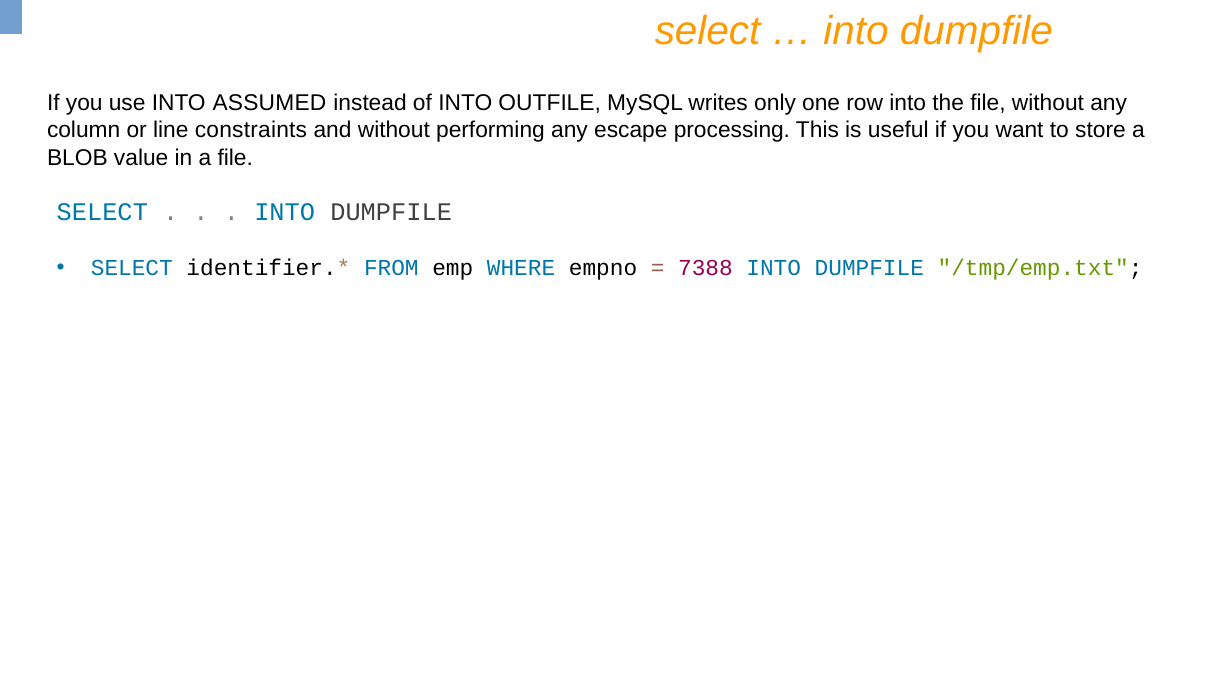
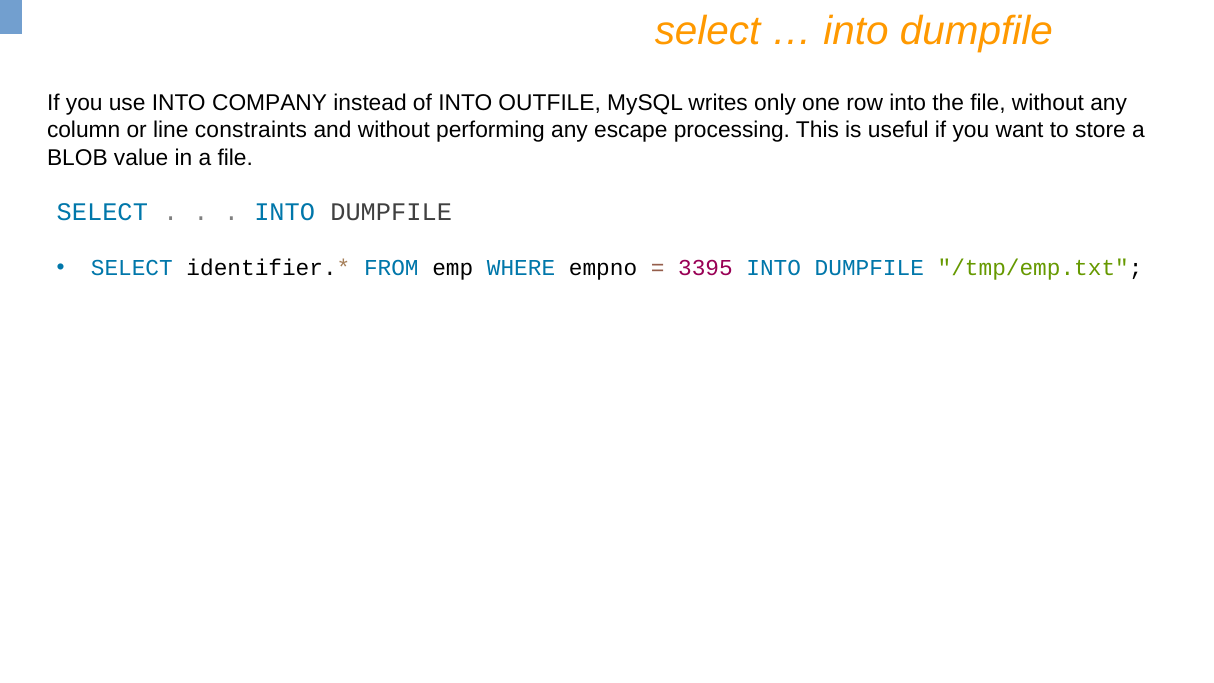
ASSUMED: ASSUMED -> COMPANY
7388: 7388 -> 3395
